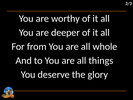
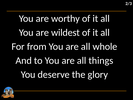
deeper: deeper -> wildest
